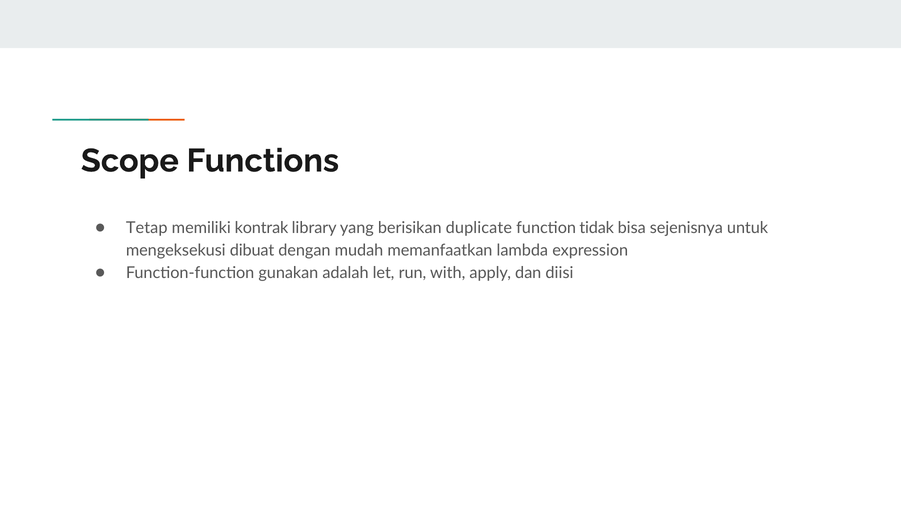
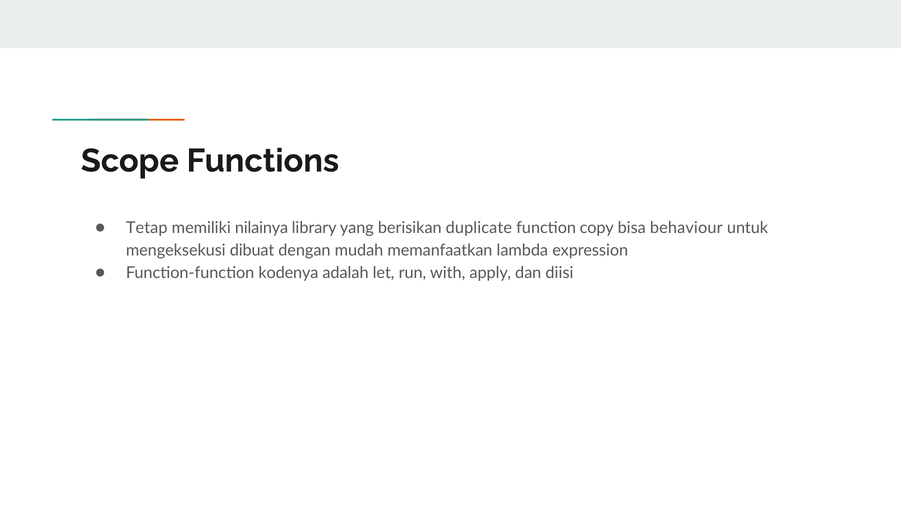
kontrak: kontrak -> nilainya
tidak: tidak -> copy
sejenisnya: sejenisnya -> behaviour
gunakan: gunakan -> kodenya
